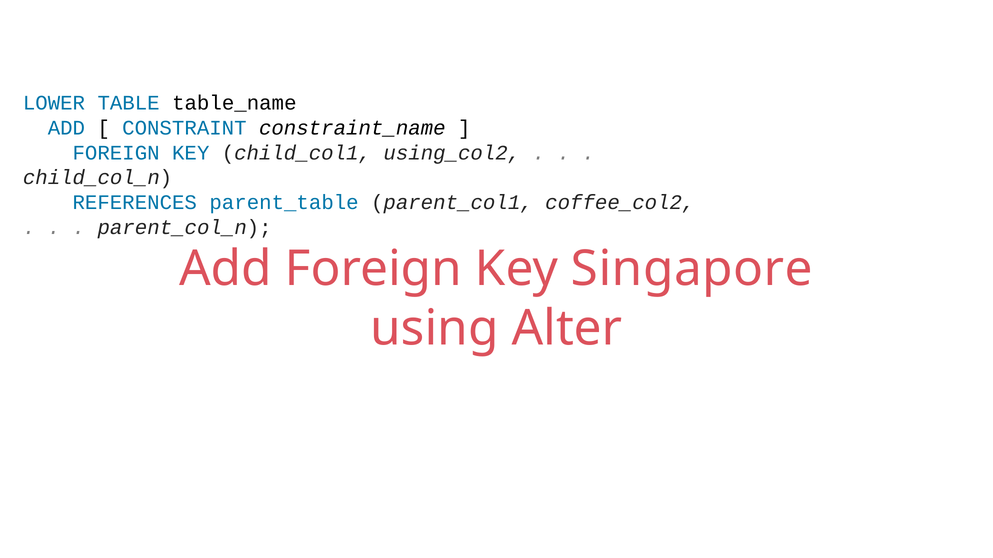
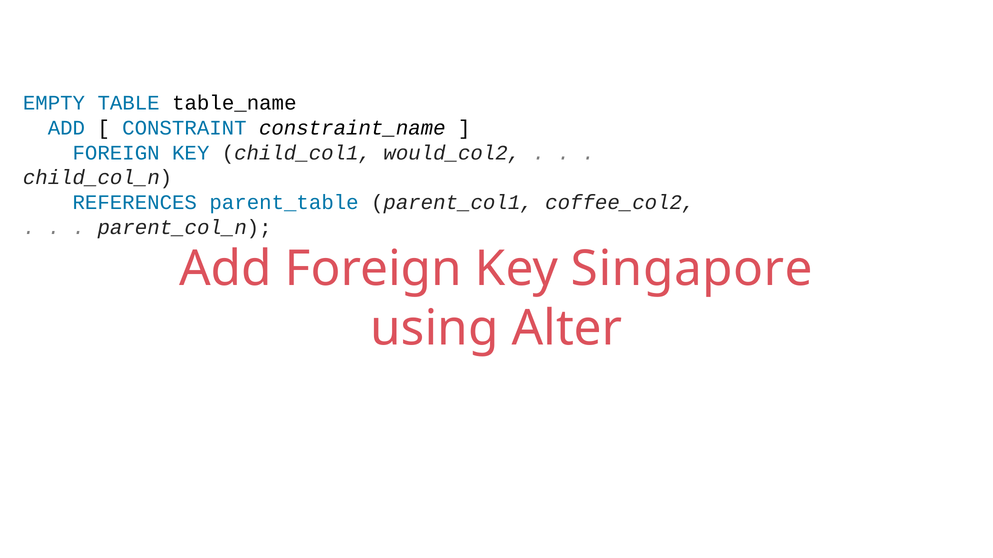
LOWER: LOWER -> EMPTY
using_col2: using_col2 -> would_col2
